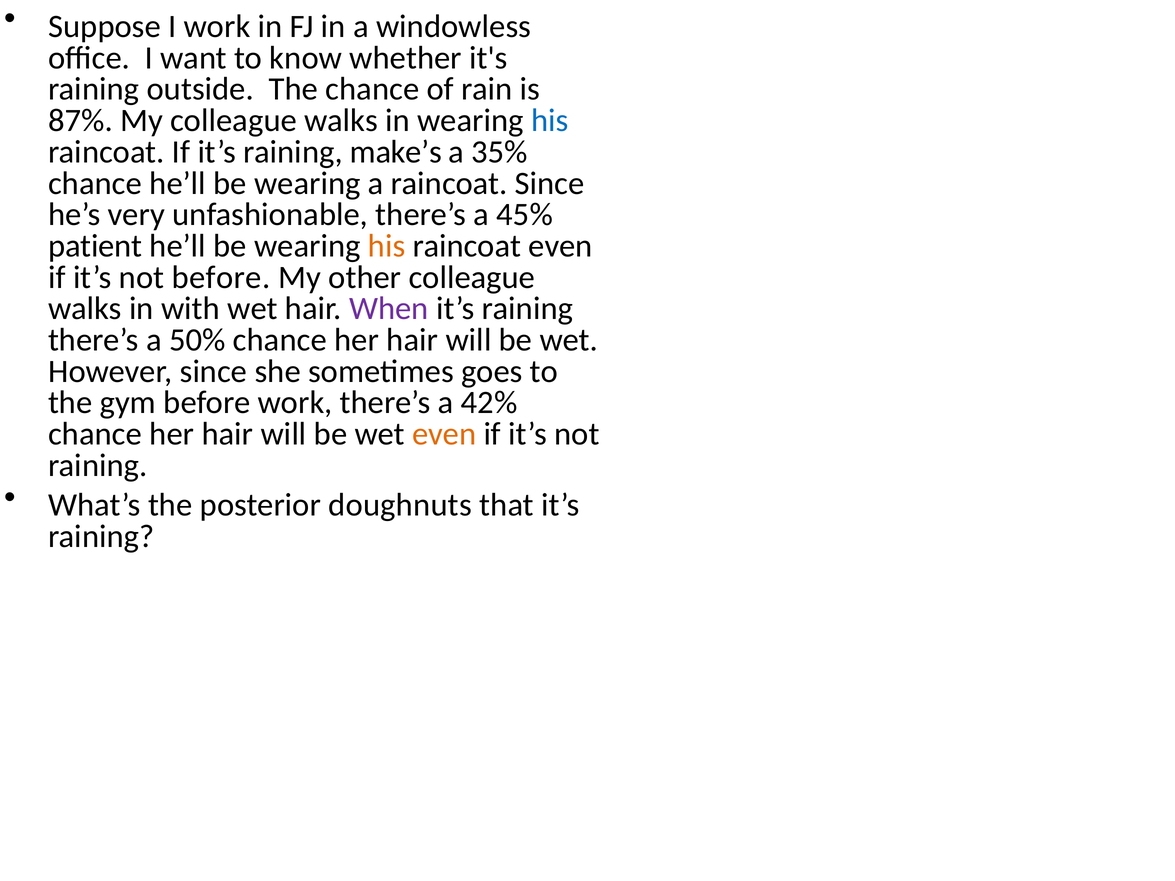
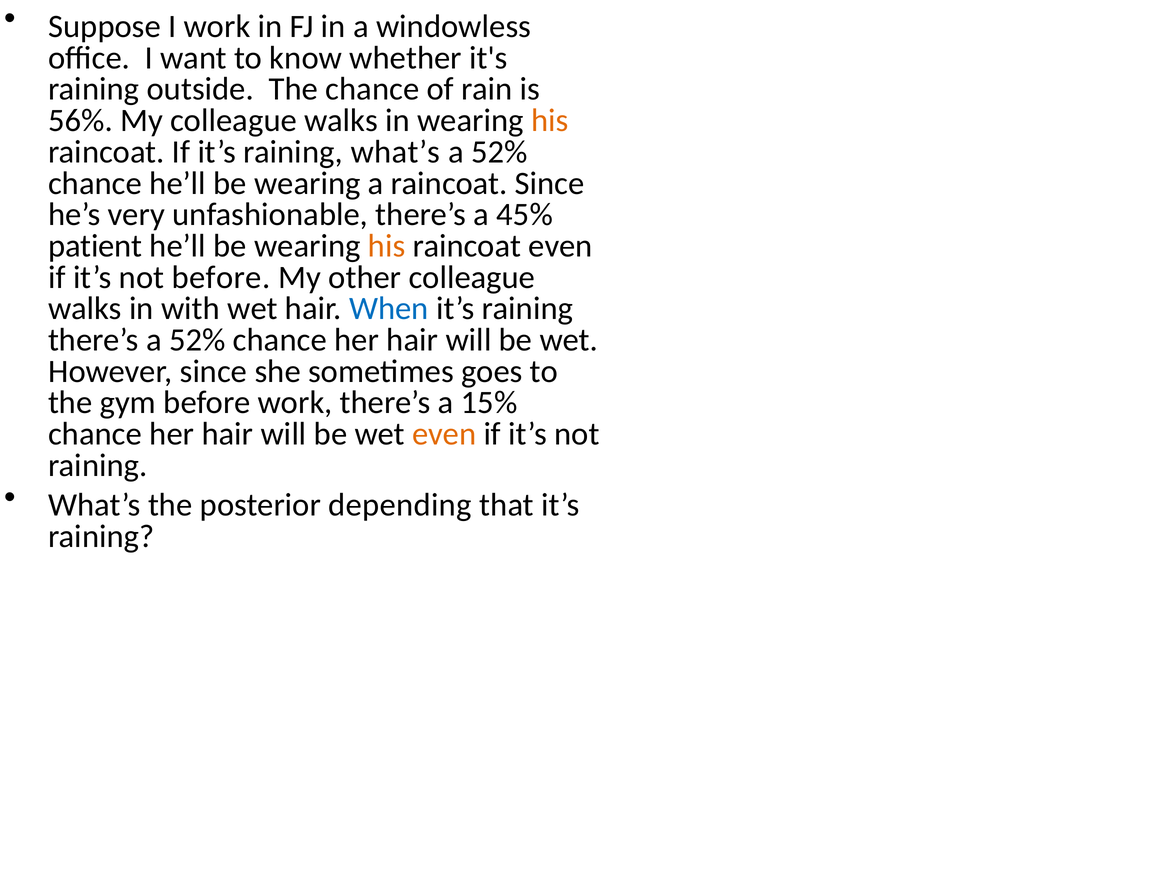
87%: 87% -> 56%
his at (550, 121) colour: blue -> orange
raining make’s: make’s -> what’s
35% at (499, 152): 35% -> 52%
When colour: purple -> blue
there’s a 50%: 50% -> 52%
42%: 42% -> 15%
doughnuts: doughnuts -> depending
